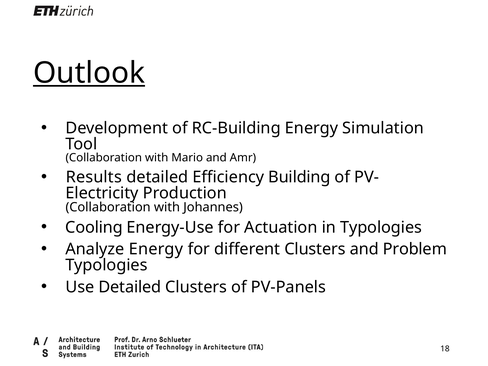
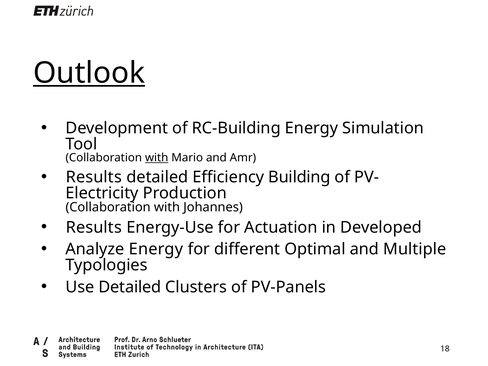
with at (157, 158) underline: none -> present
Cooling at (94, 227): Cooling -> Results
in Typologies: Typologies -> Developed
different Clusters: Clusters -> Optimal
Problem: Problem -> Multiple
